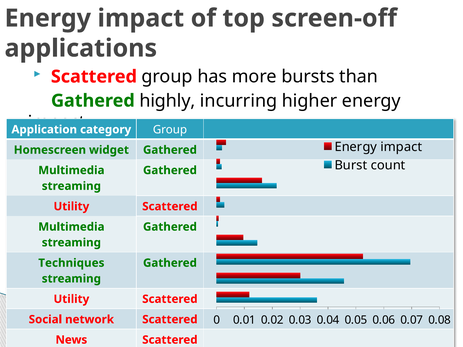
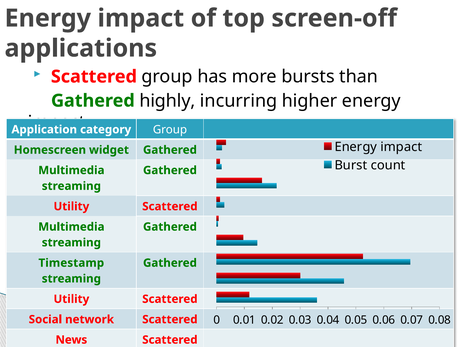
Techniques: Techniques -> Timestamp
